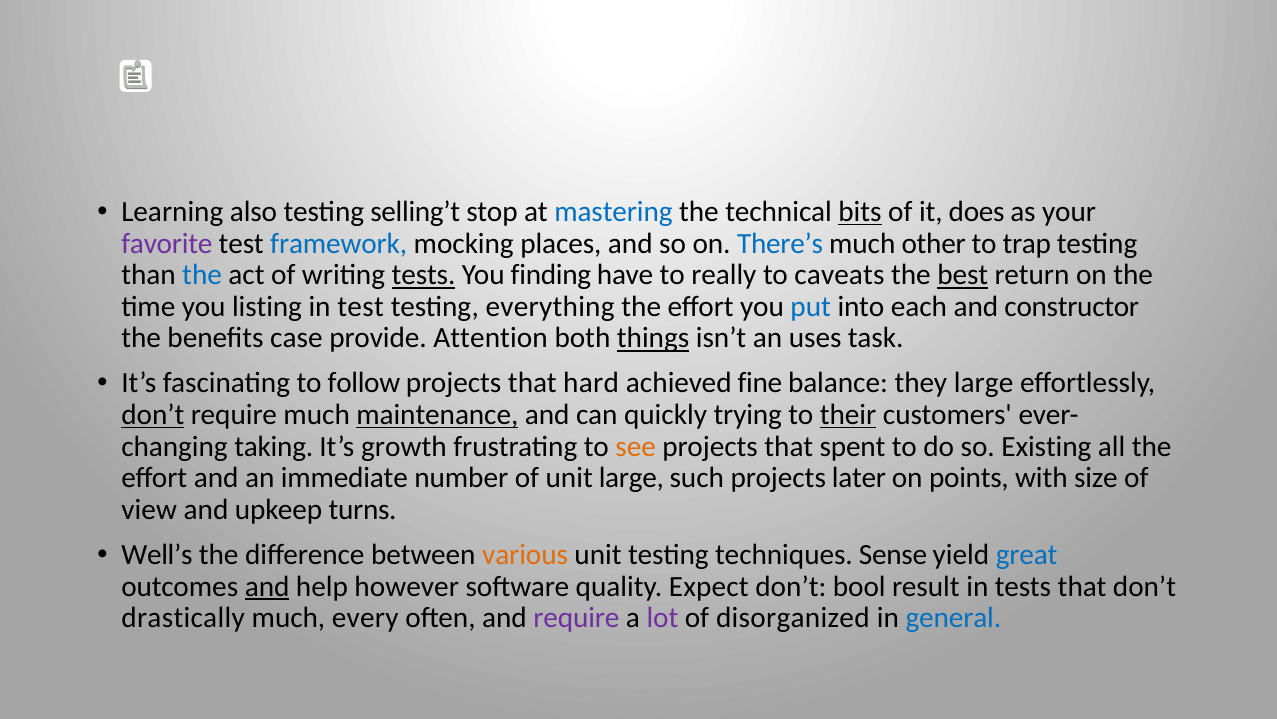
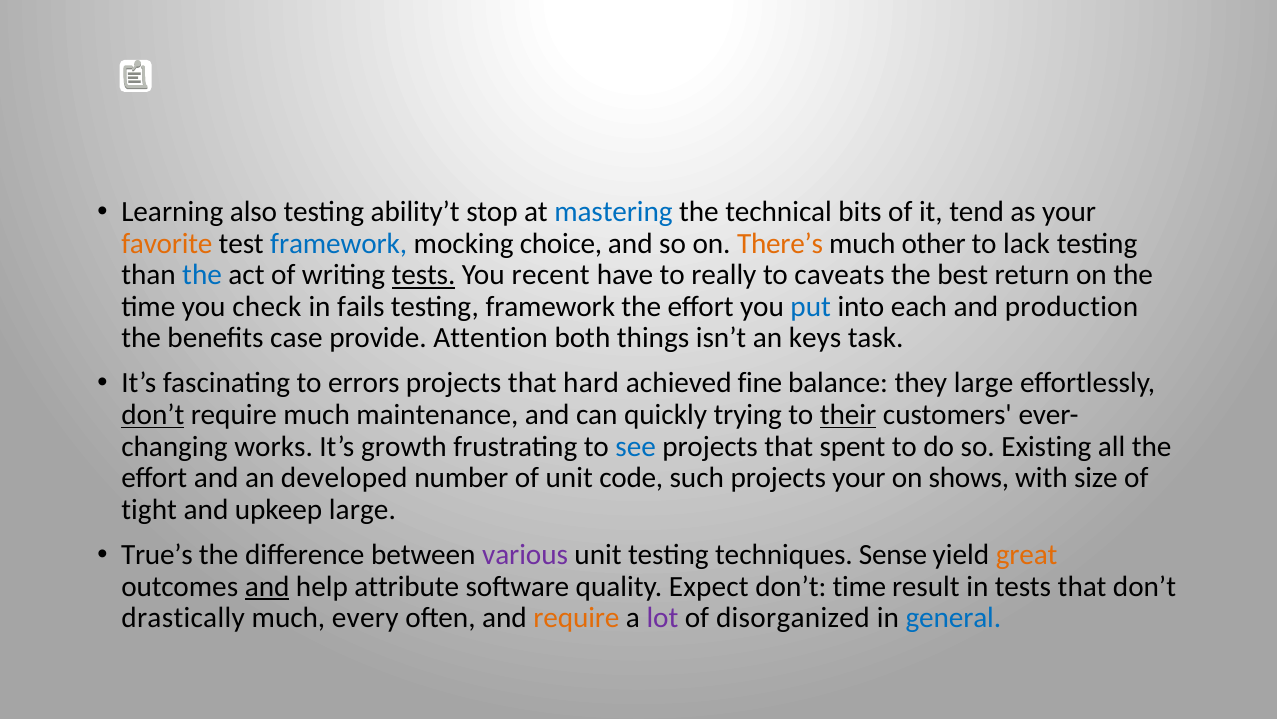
selling’t: selling’t -> ability’t
bits underline: present -> none
does: does -> tend
favorite colour: purple -> orange
places: places -> choice
There’s colour: blue -> orange
trap: trap -> lack
finding: finding -> recent
best underline: present -> none
listing: listing -> check
in test: test -> fails
testing everything: everything -> framework
constructor: constructor -> production
things underline: present -> none
uses: uses -> keys
follow: follow -> errors
maintenance underline: present -> none
taking: taking -> works
see colour: orange -> blue
immediate: immediate -> developed
unit large: large -> code
projects later: later -> your
points: points -> shows
view: view -> tight
upkeep turns: turns -> large
Well’s: Well’s -> True’s
various colour: orange -> purple
great colour: blue -> orange
however: however -> attribute
don’t bool: bool -> time
require at (576, 617) colour: purple -> orange
